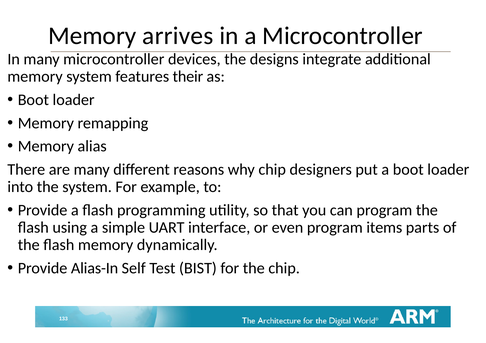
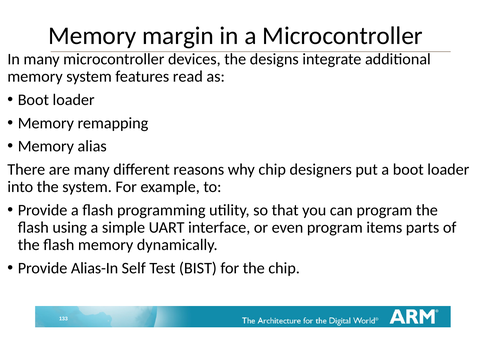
arrives: arrives -> margin
their: their -> read
